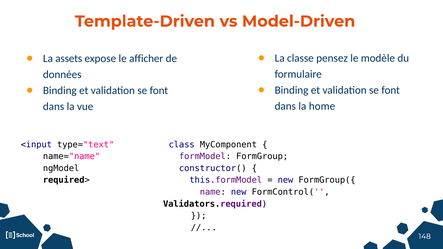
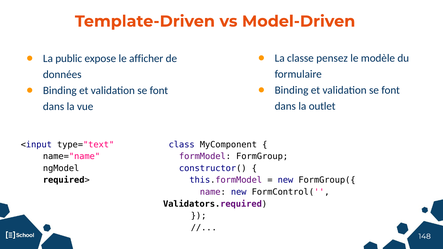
assets: assets -> public
home: home -> outlet
